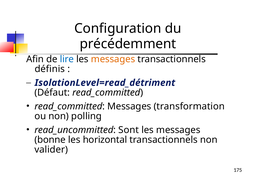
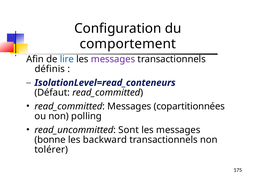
précédemment: précédemment -> comportement
messages at (113, 59) colour: orange -> purple
IsolationLevel=read_détriment: IsolationLevel=read_détriment -> IsolationLevel=read_conteneurs
transformation: transformation -> copartitionnées
horizontal: horizontal -> backward
valider: valider -> tolérer
